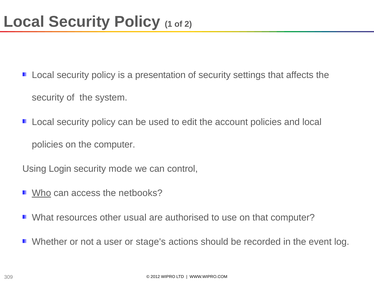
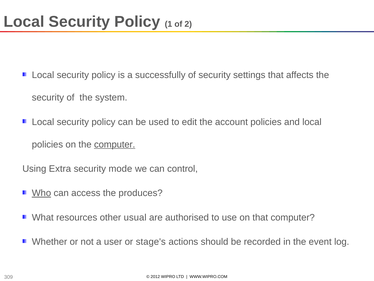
presentation: presentation -> successfully
computer at (115, 144) underline: none -> present
Login: Login -> Extra
netbooks: netbooks -> produces
